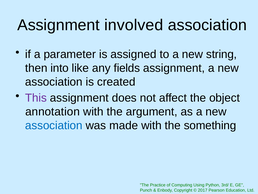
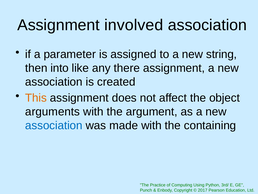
fields: fields -> there
This colour: purple -> orange
annotation: annotation -> arguments
something: something -> containing
